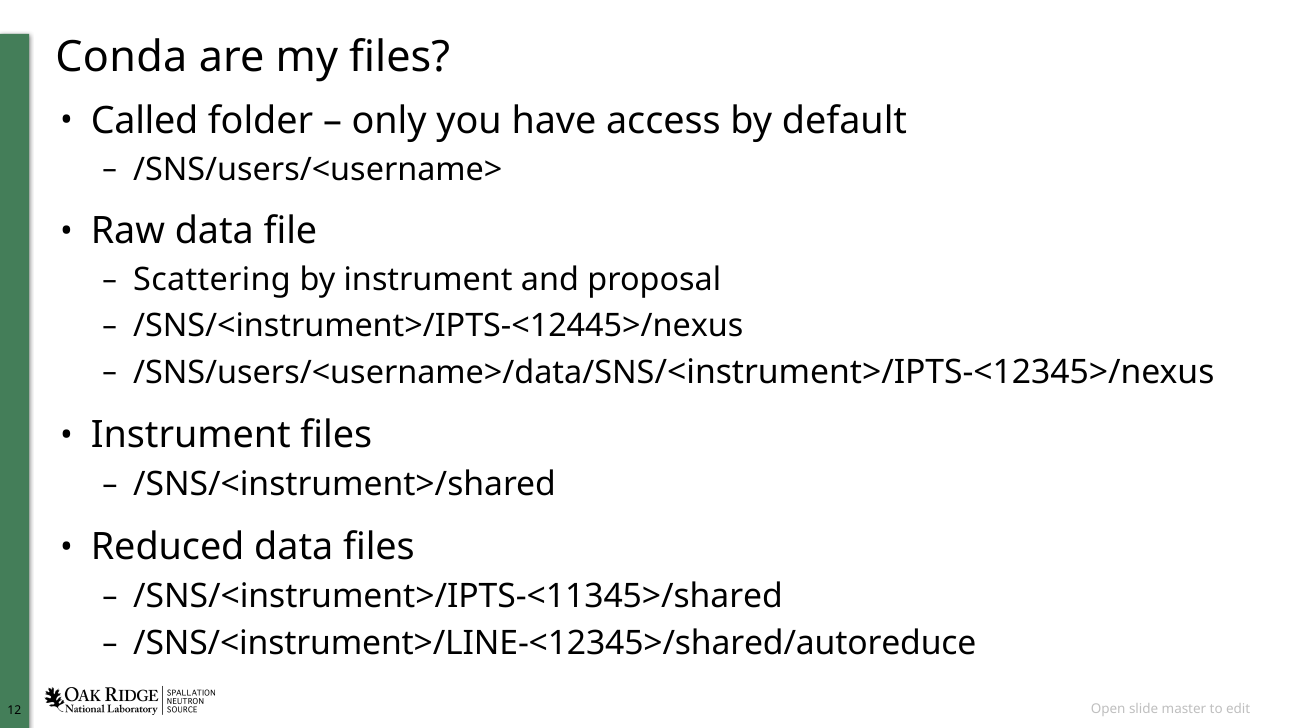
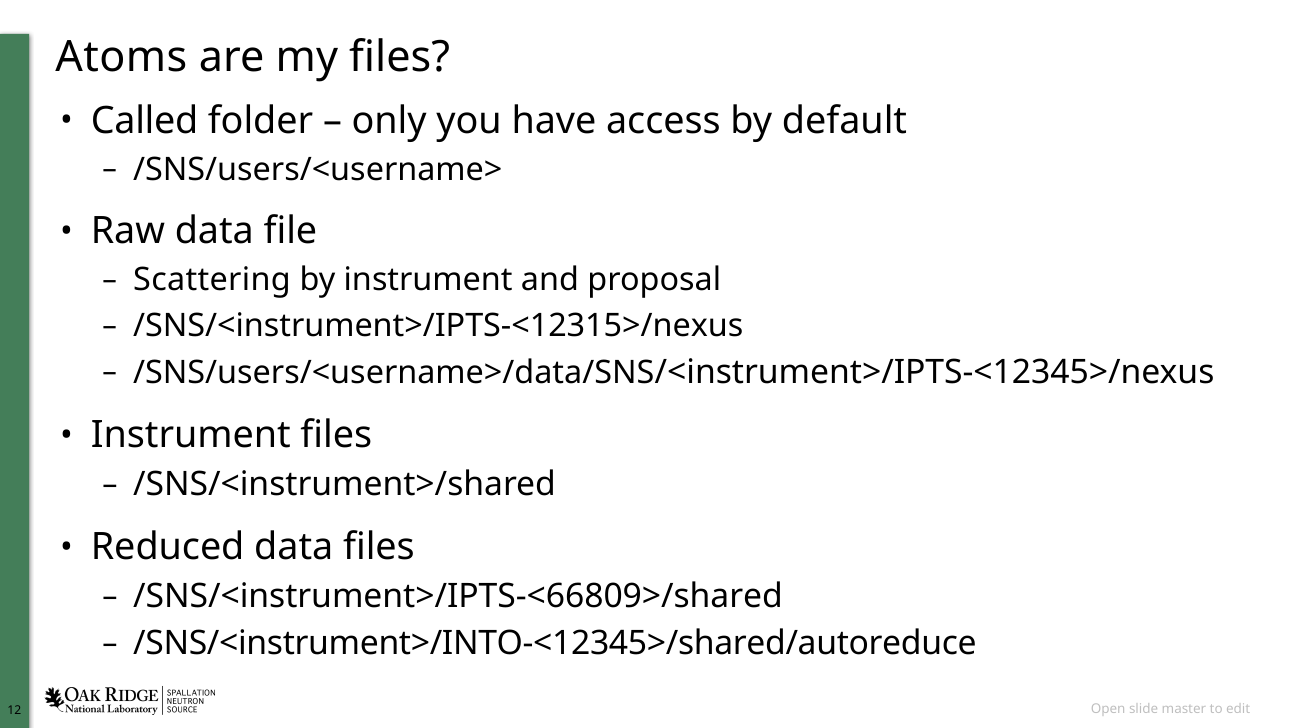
Conda: Conda -> Atoms
/SNS/<instrument>/IPTS-<12445>/nexus: /SNS/<instrument>/IPTS-<12445>/nexus -> /SNS/<instrument>/IPTS-<12315>/nexus
/SNS/<instrument>/IPTS-<11345>/shared: /SNS/<instrument>/IPTS-<11345>/shared -> /SNS/<instrument>/IPTS-<66809>/shared
/SNS/<instrument>/LINE-<12345>/shared/autoreduce: /SNS/<instrument>/LINE-<12345>/shared/autoreduce -> /SNS/<instrument>/INTO-<12345>/shared/autoreduce
